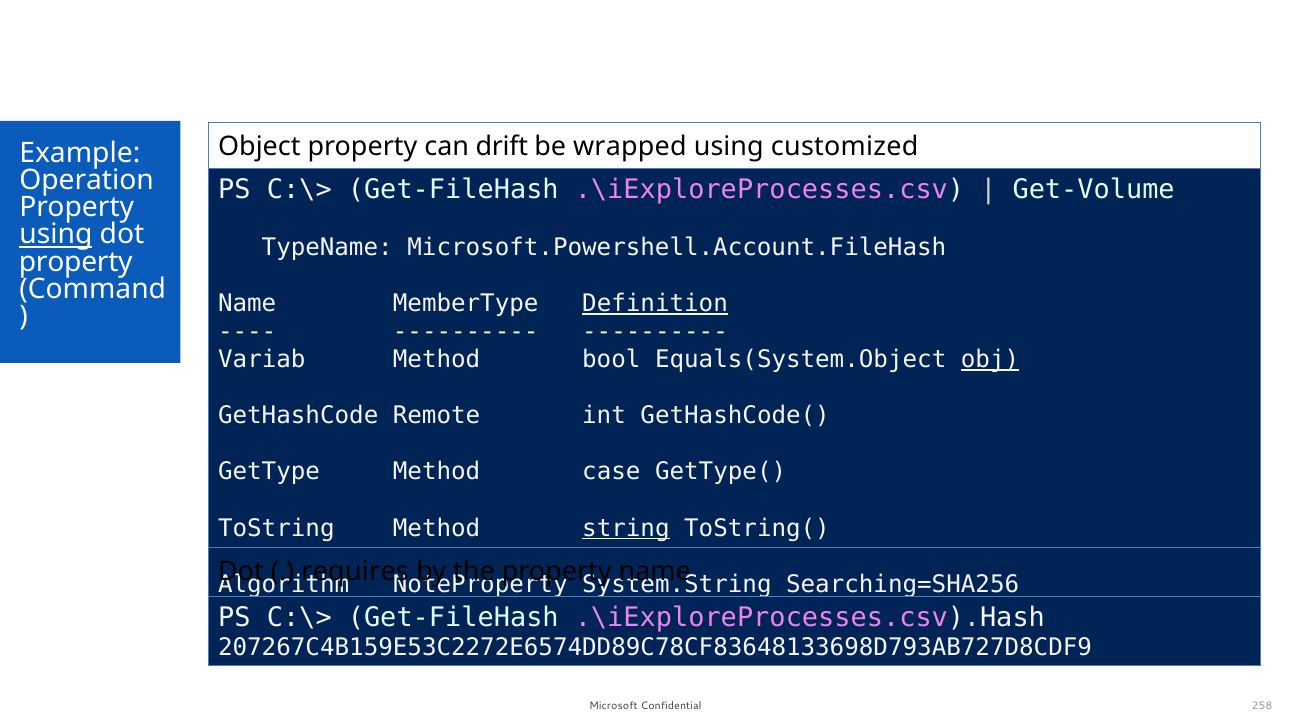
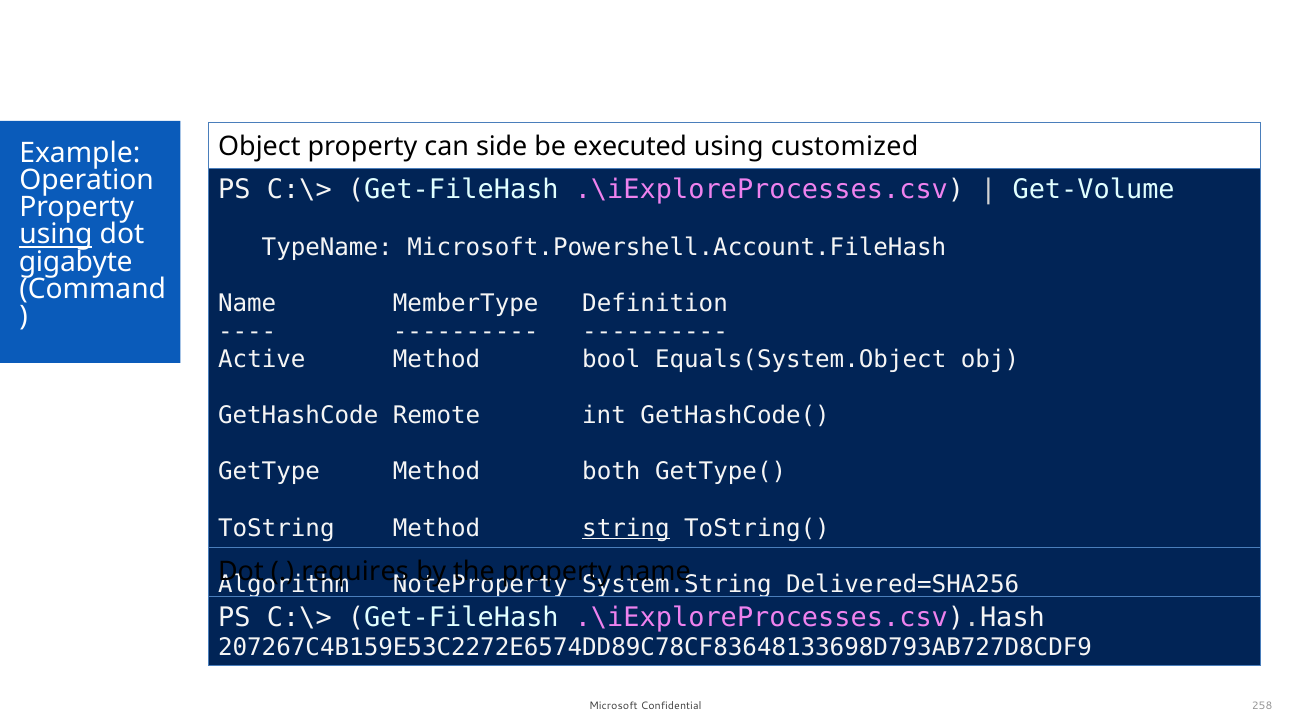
drift: drift -> side
wrapped: wrapped -> executed
property at (76, 262): property -> gigabyte
Definition underline: present -> none
Variab: Variab -> Active
obj underline: present -> none
case: case -> both
Searching=SHA256: Searching=SHA256 -> Delivered=SHA256
